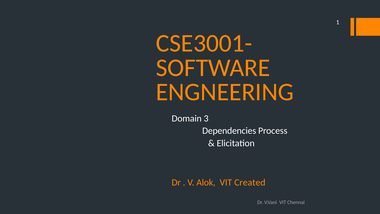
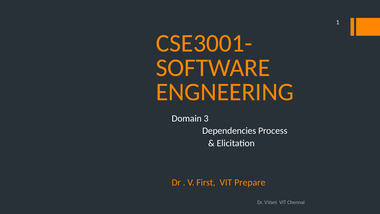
Alok: Alok -> First
Created: Created -> Prepare
